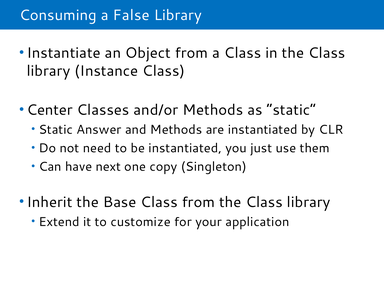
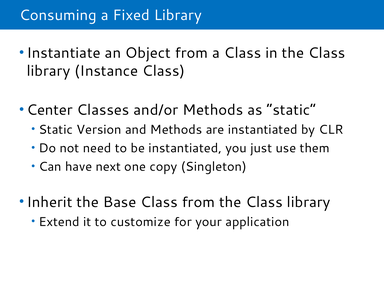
False: False -> Fixed
Answer: Answer -> Version
